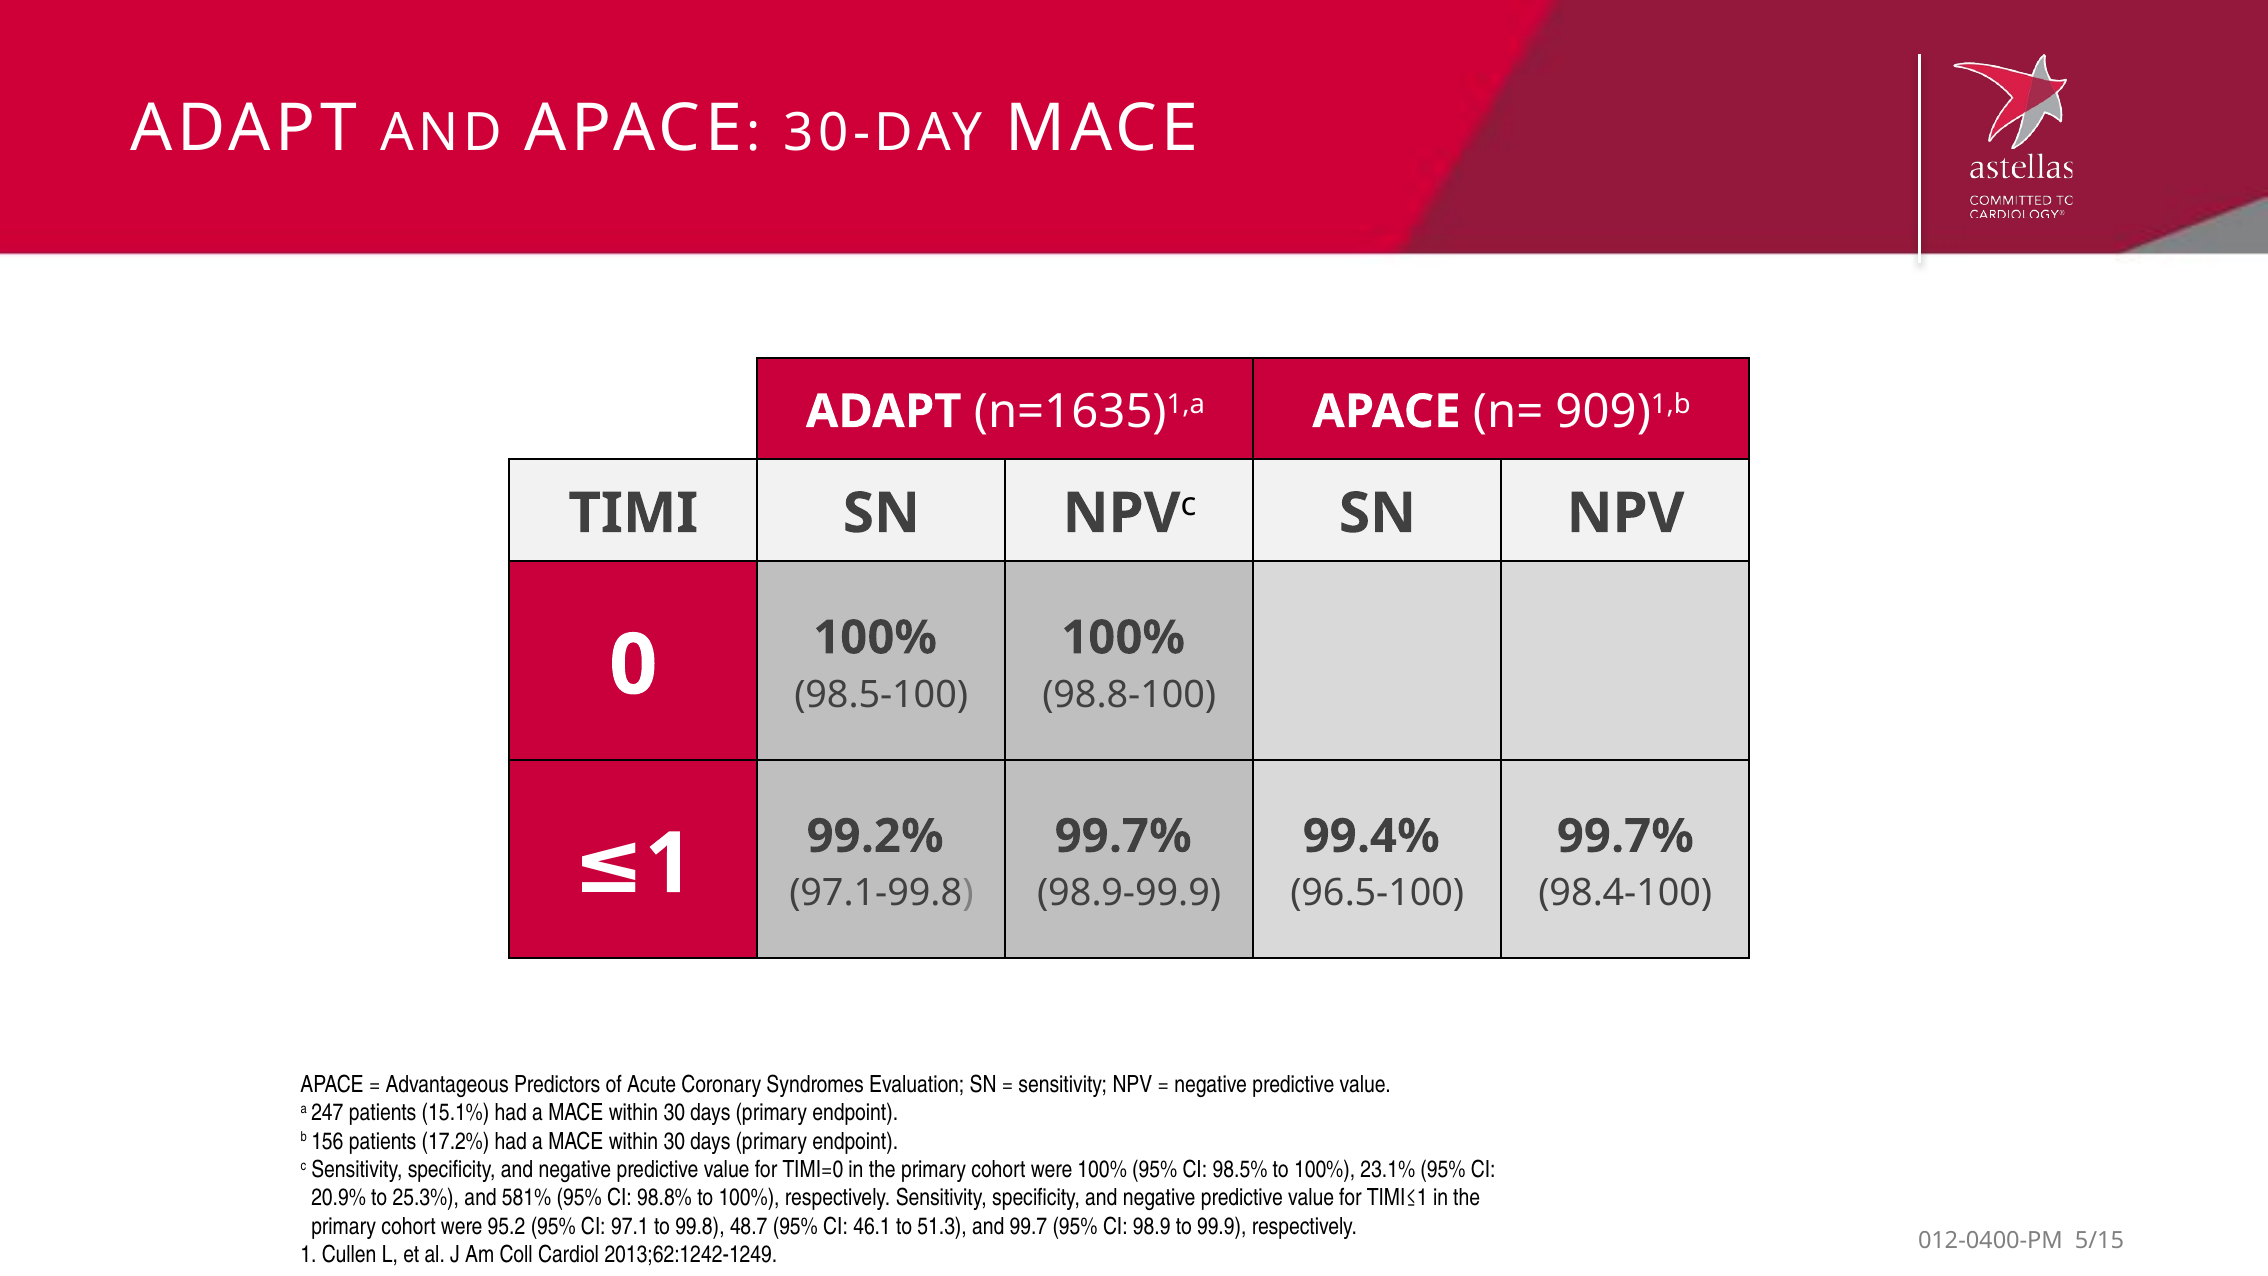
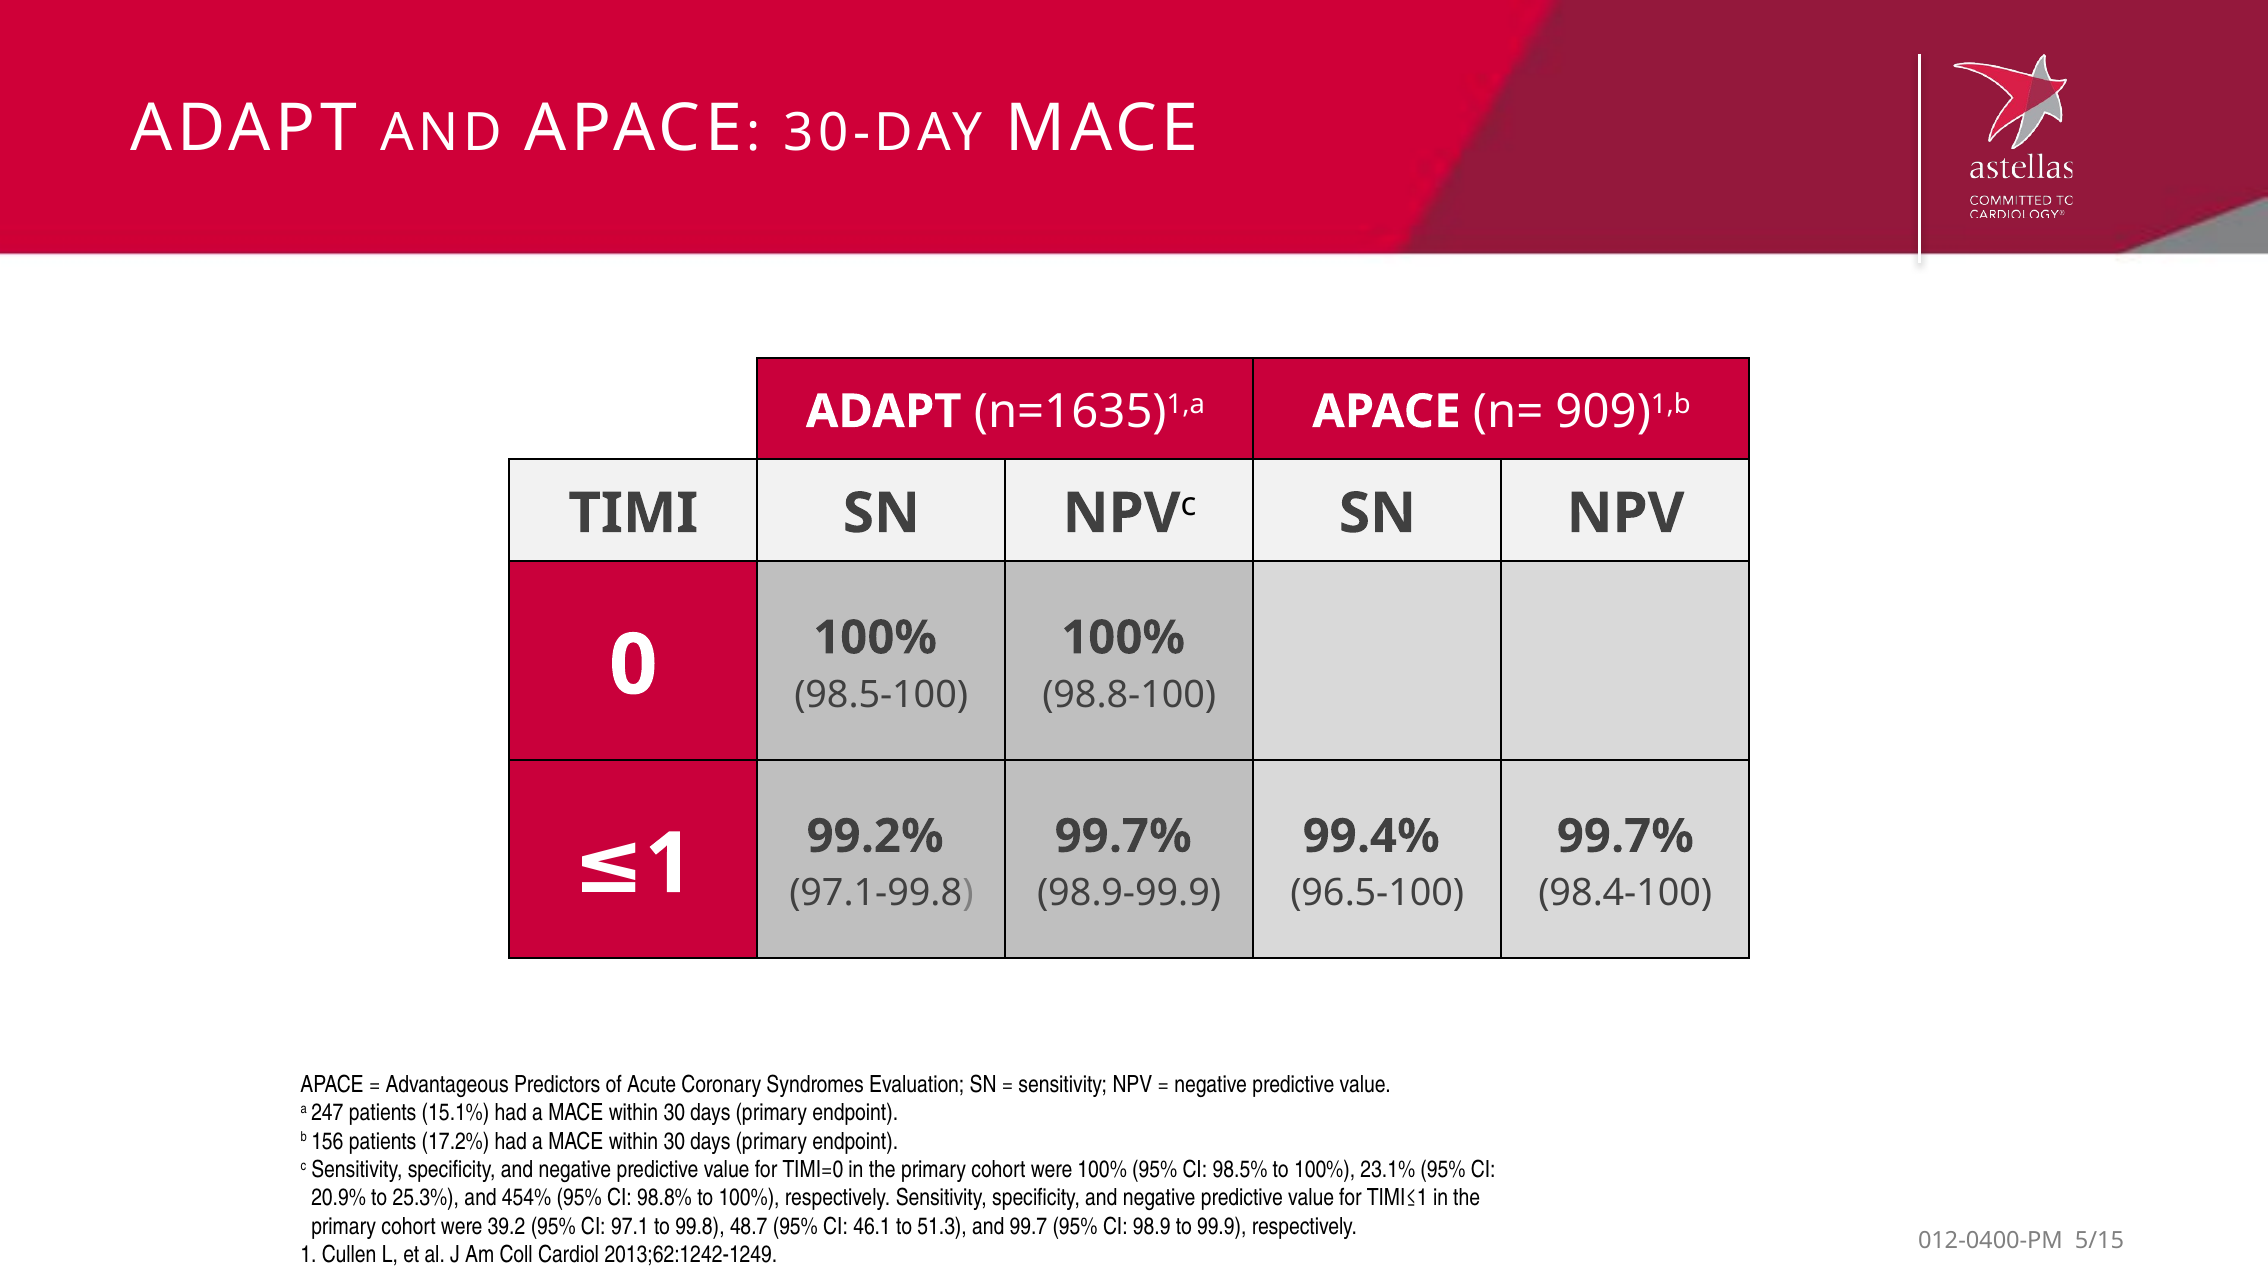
581%: 581% -> 454%
95.2: 95.2 -> 39.2
